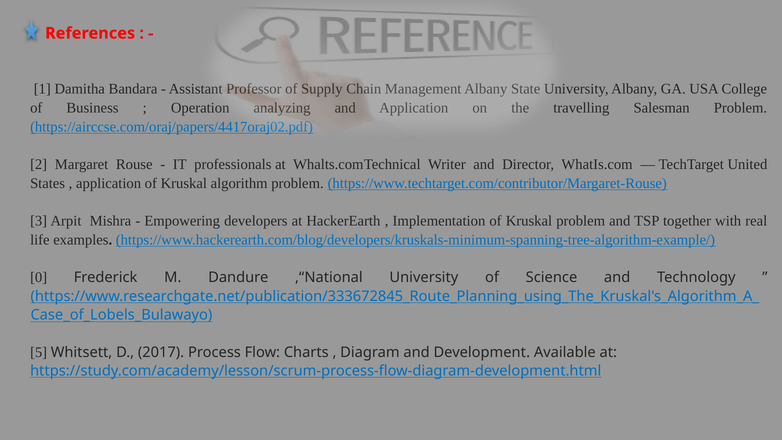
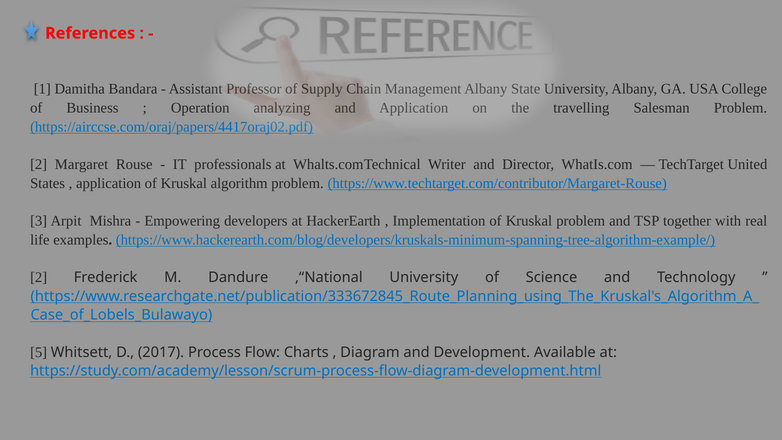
0 at (39, 277): 0 -> 2
